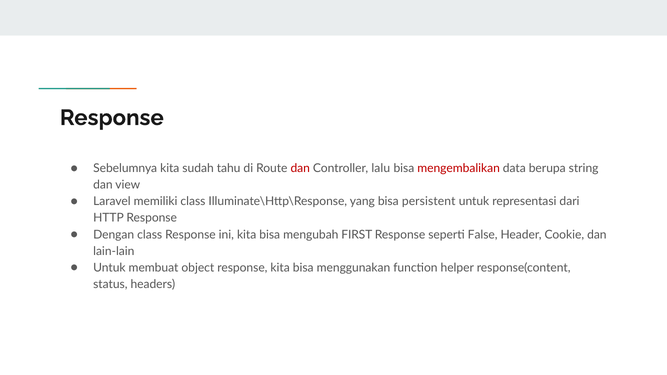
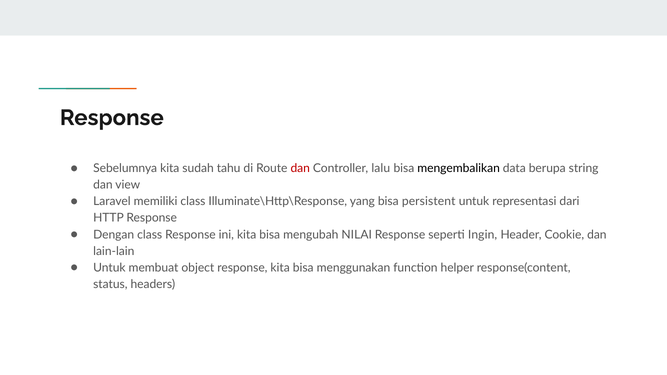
mengembalikan colour: red -> black
FIRST: FIRST -> NILAI
False: False -> Ingin
